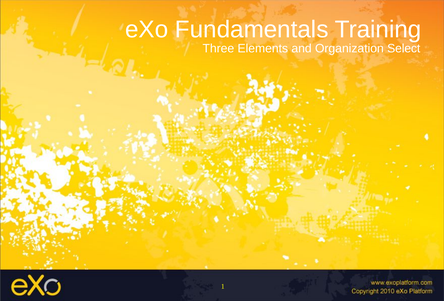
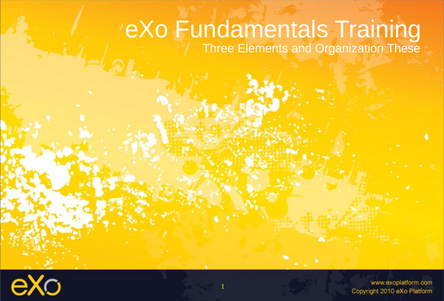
Select: Select -> These
